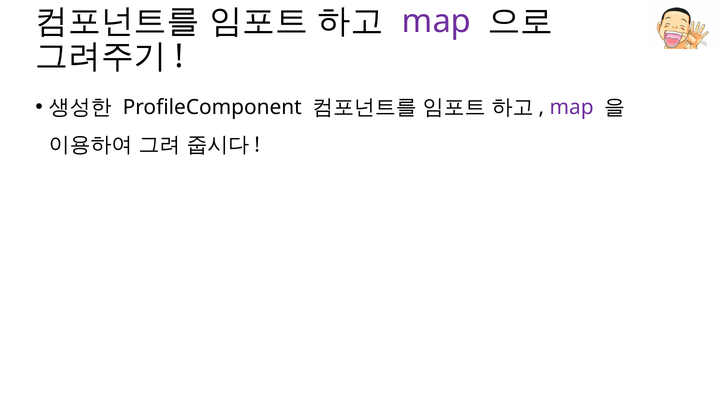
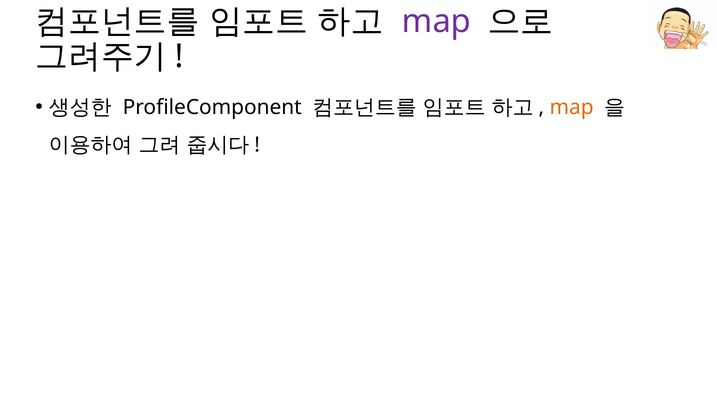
map at (572, 107) colour: purple -> orange
